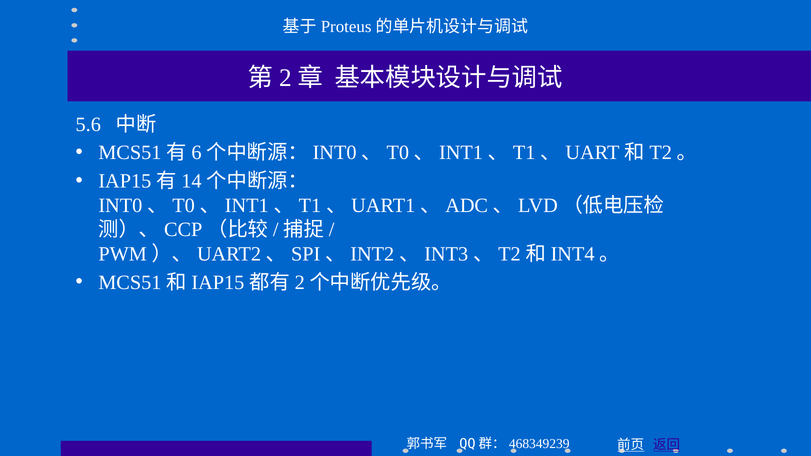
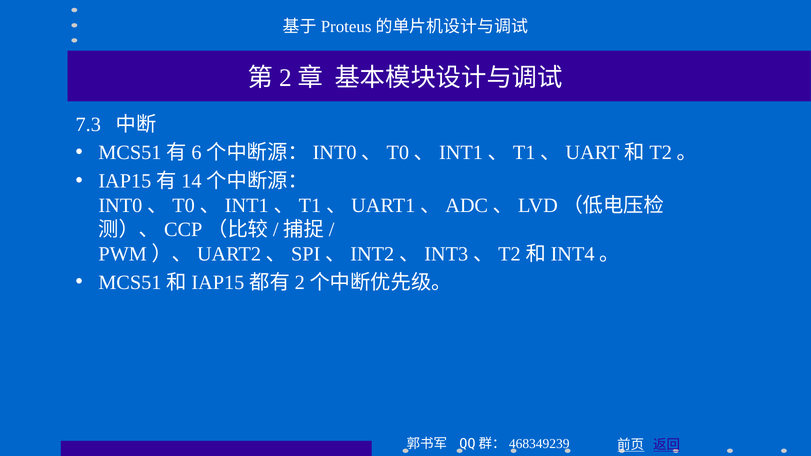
5.6: 5.6 -> 7.3
